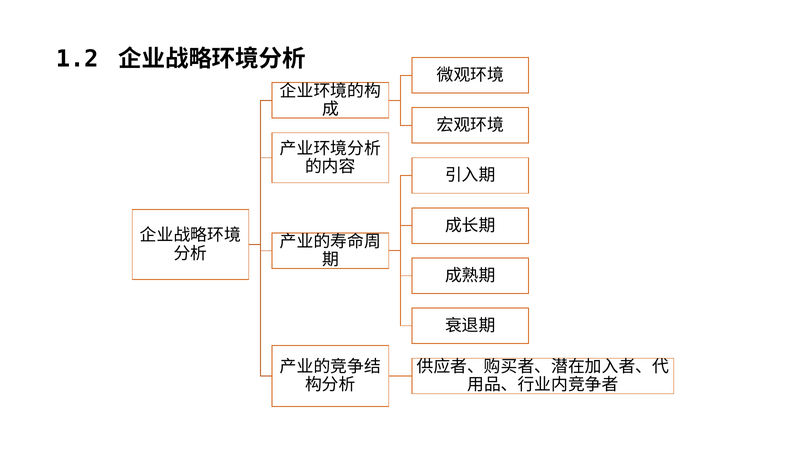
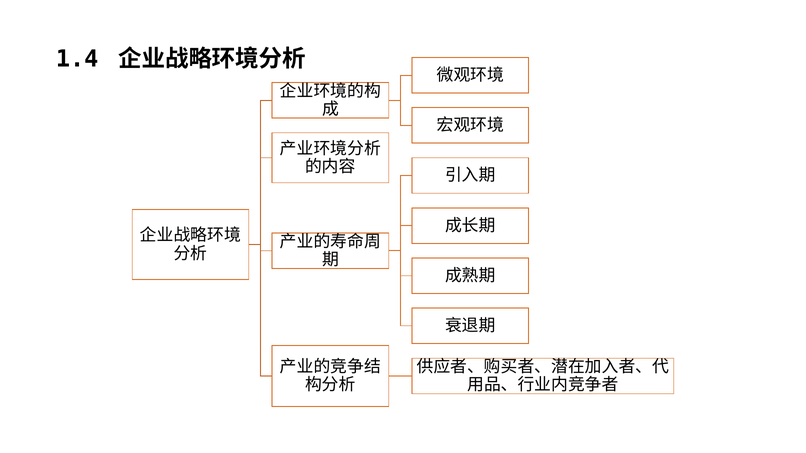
1.2: 1.2 -> 1.4
